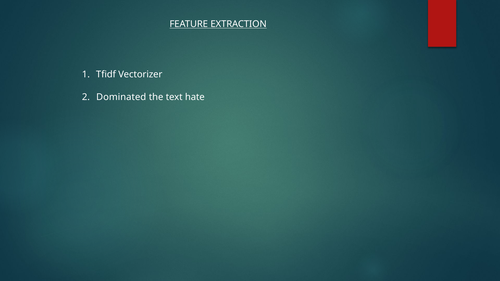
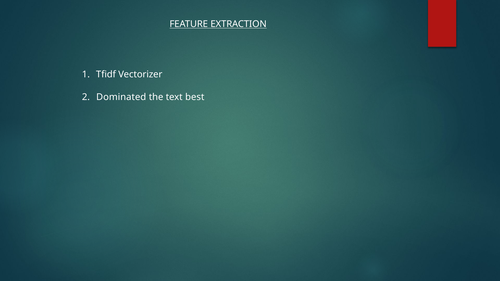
hate: hate -> best
